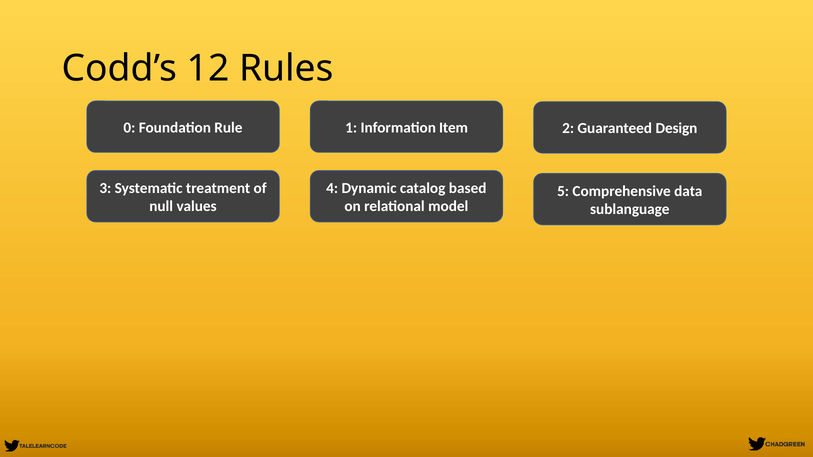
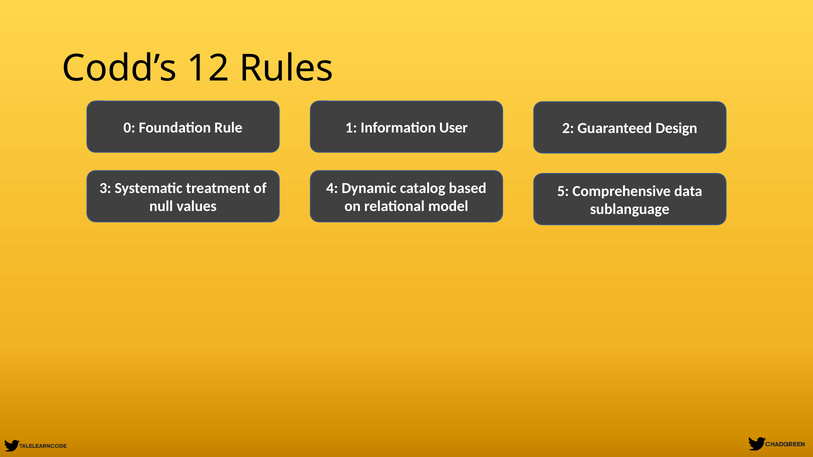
Item: Item -> User
